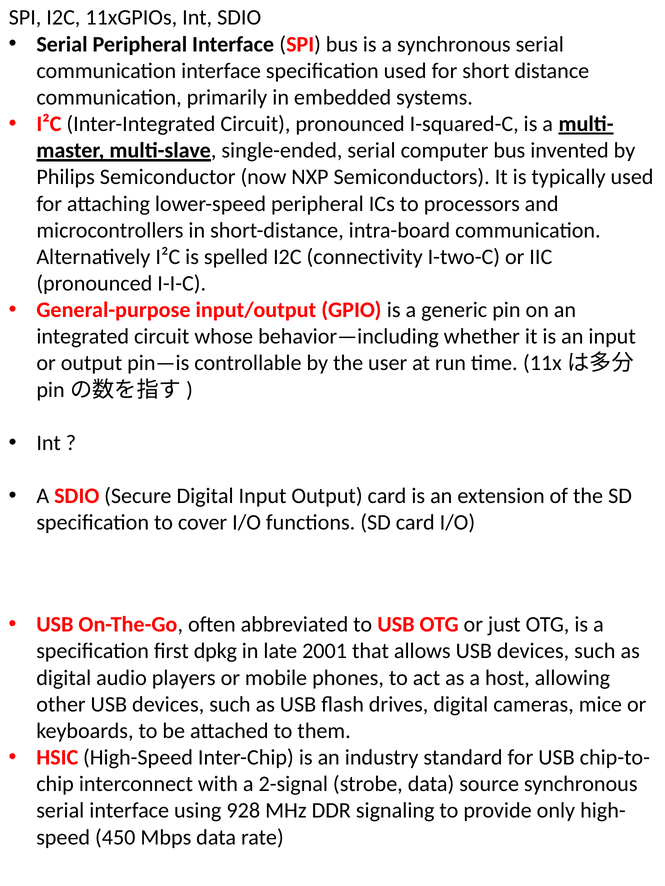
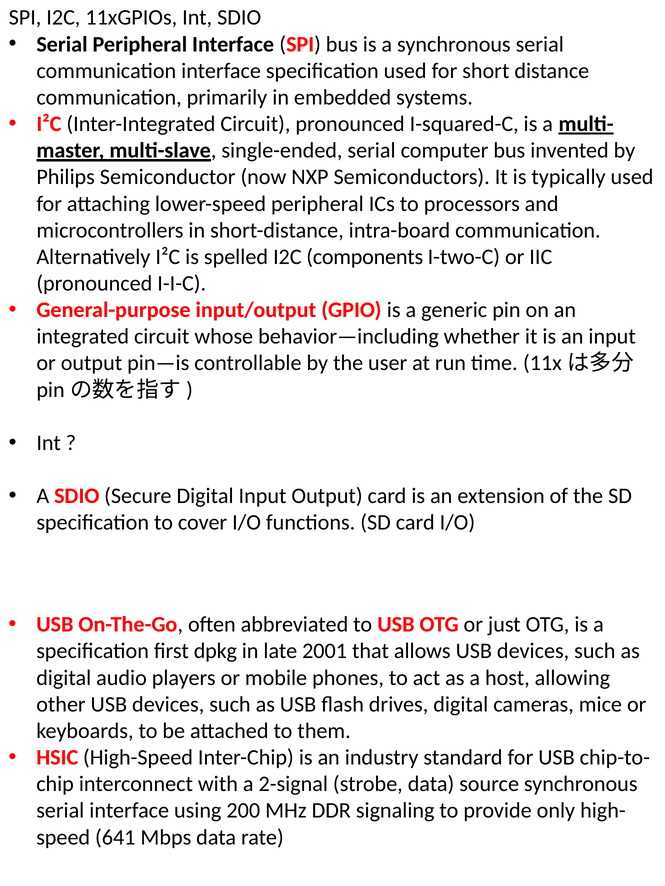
connectivity: connectivity -> components
928: 928 -> 200
450: 450 -> 641
